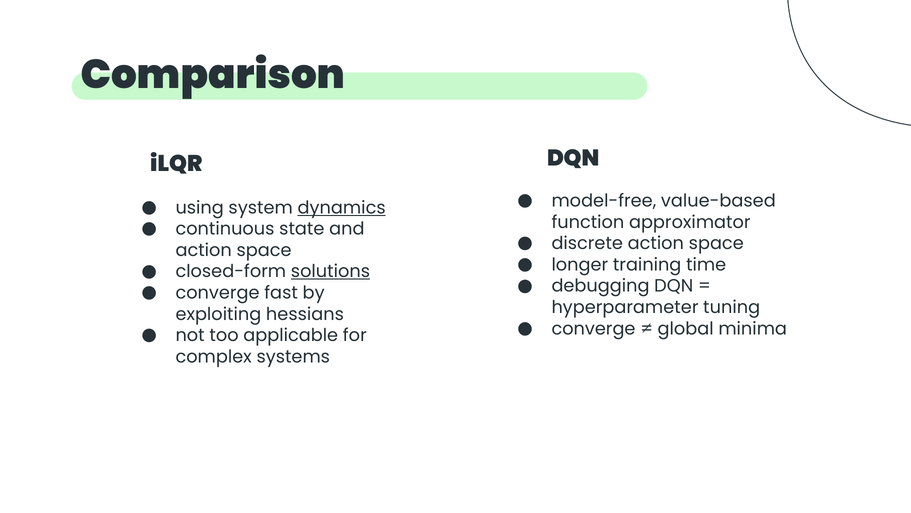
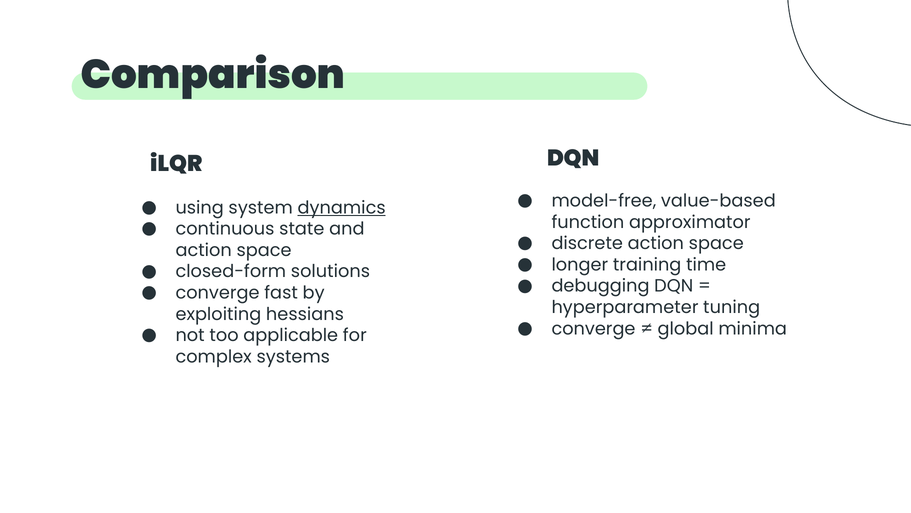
solutions underline: present -> none
